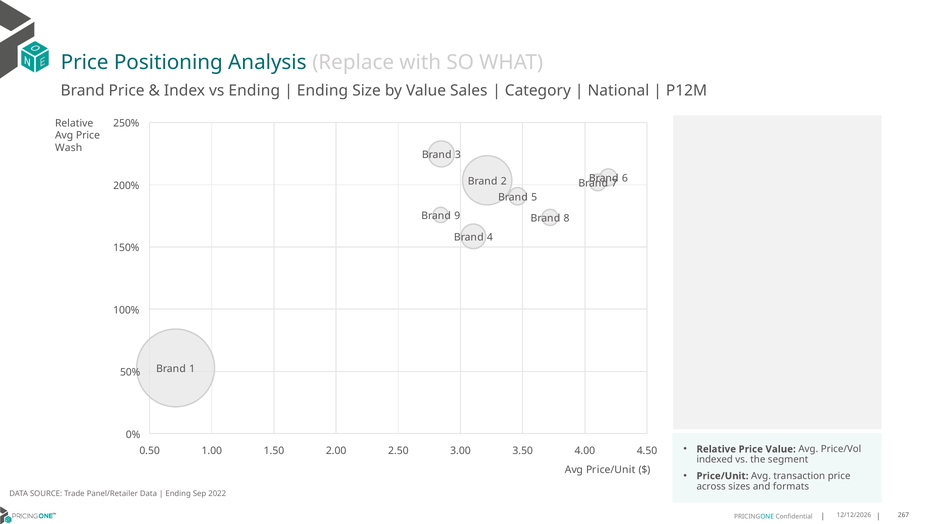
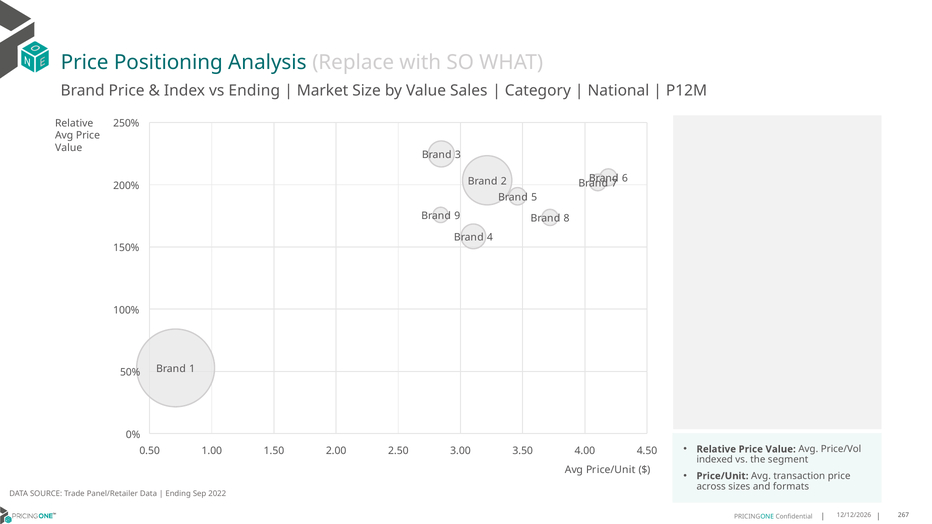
Ending at (322, 91): Ending -> Market
Wash at (69, 148): Wash -> Value
